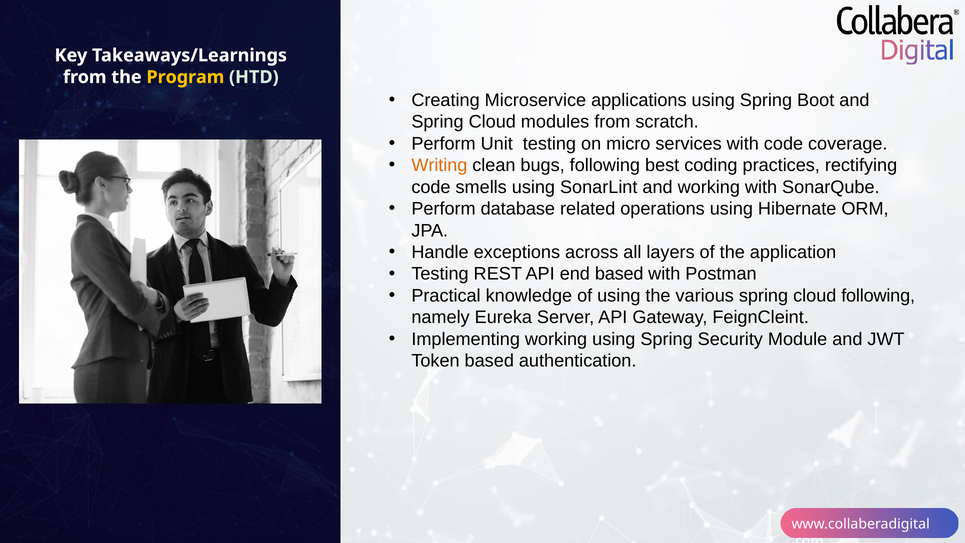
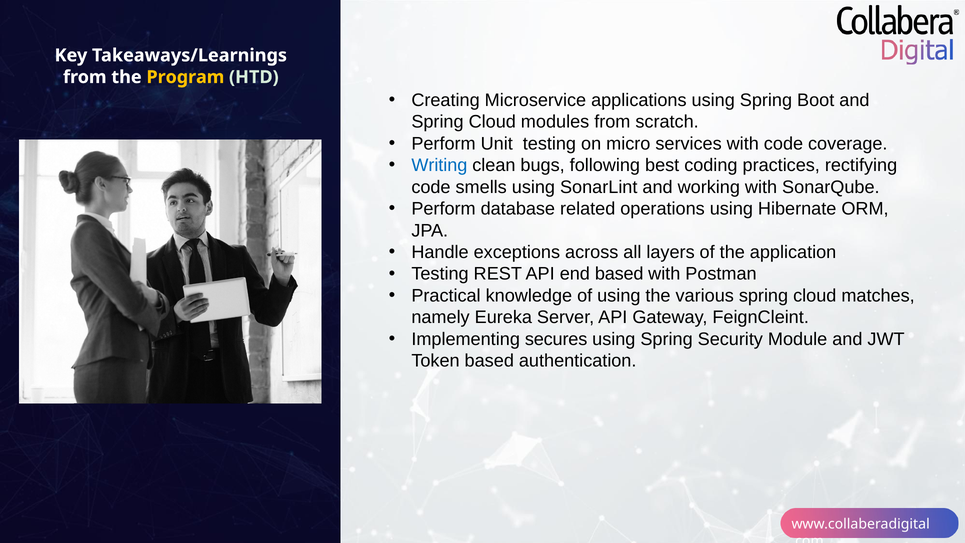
Writing colour: orange -> blue
cloud following: following -> matches
Implementing working: working -> secures
